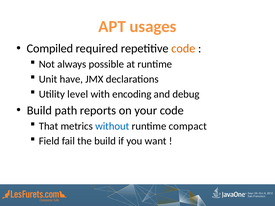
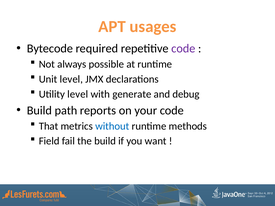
Compiled: Compiled -> Bytecode
code at (183, 49) colour: orange -> purple
Unit have: have -> level
encoding: encoding -> generate
compact: compact -> methods
